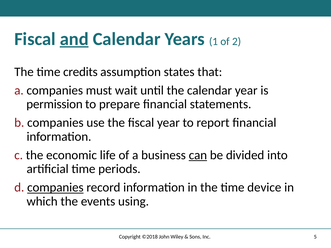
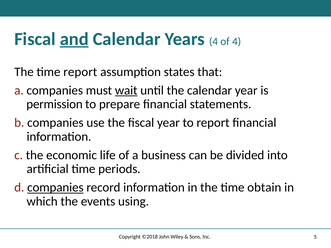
Years 1: 1 -> 4
of 2: 2 -> 4
time credits: credits -> report
wait underline: none -> present
can underline: present -> none
device: device -> obtain
